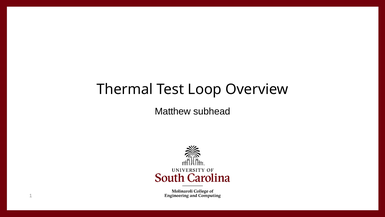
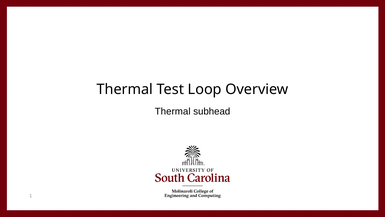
Matthew at (173, 111): Matthew -> Thermal
